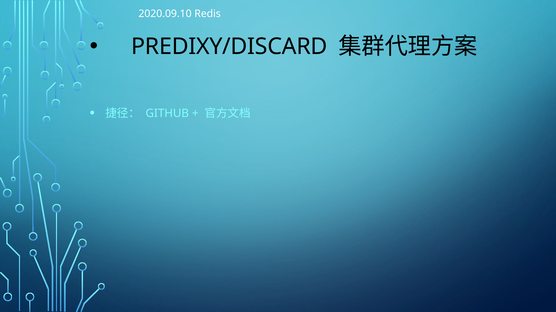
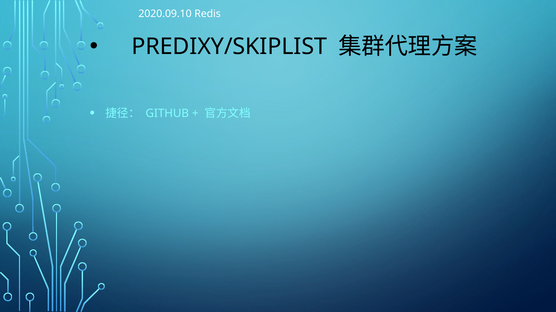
PREDIXY/DISCARD: PREDIXY/DISCARD -> PREDIXY/SKIPLIST
